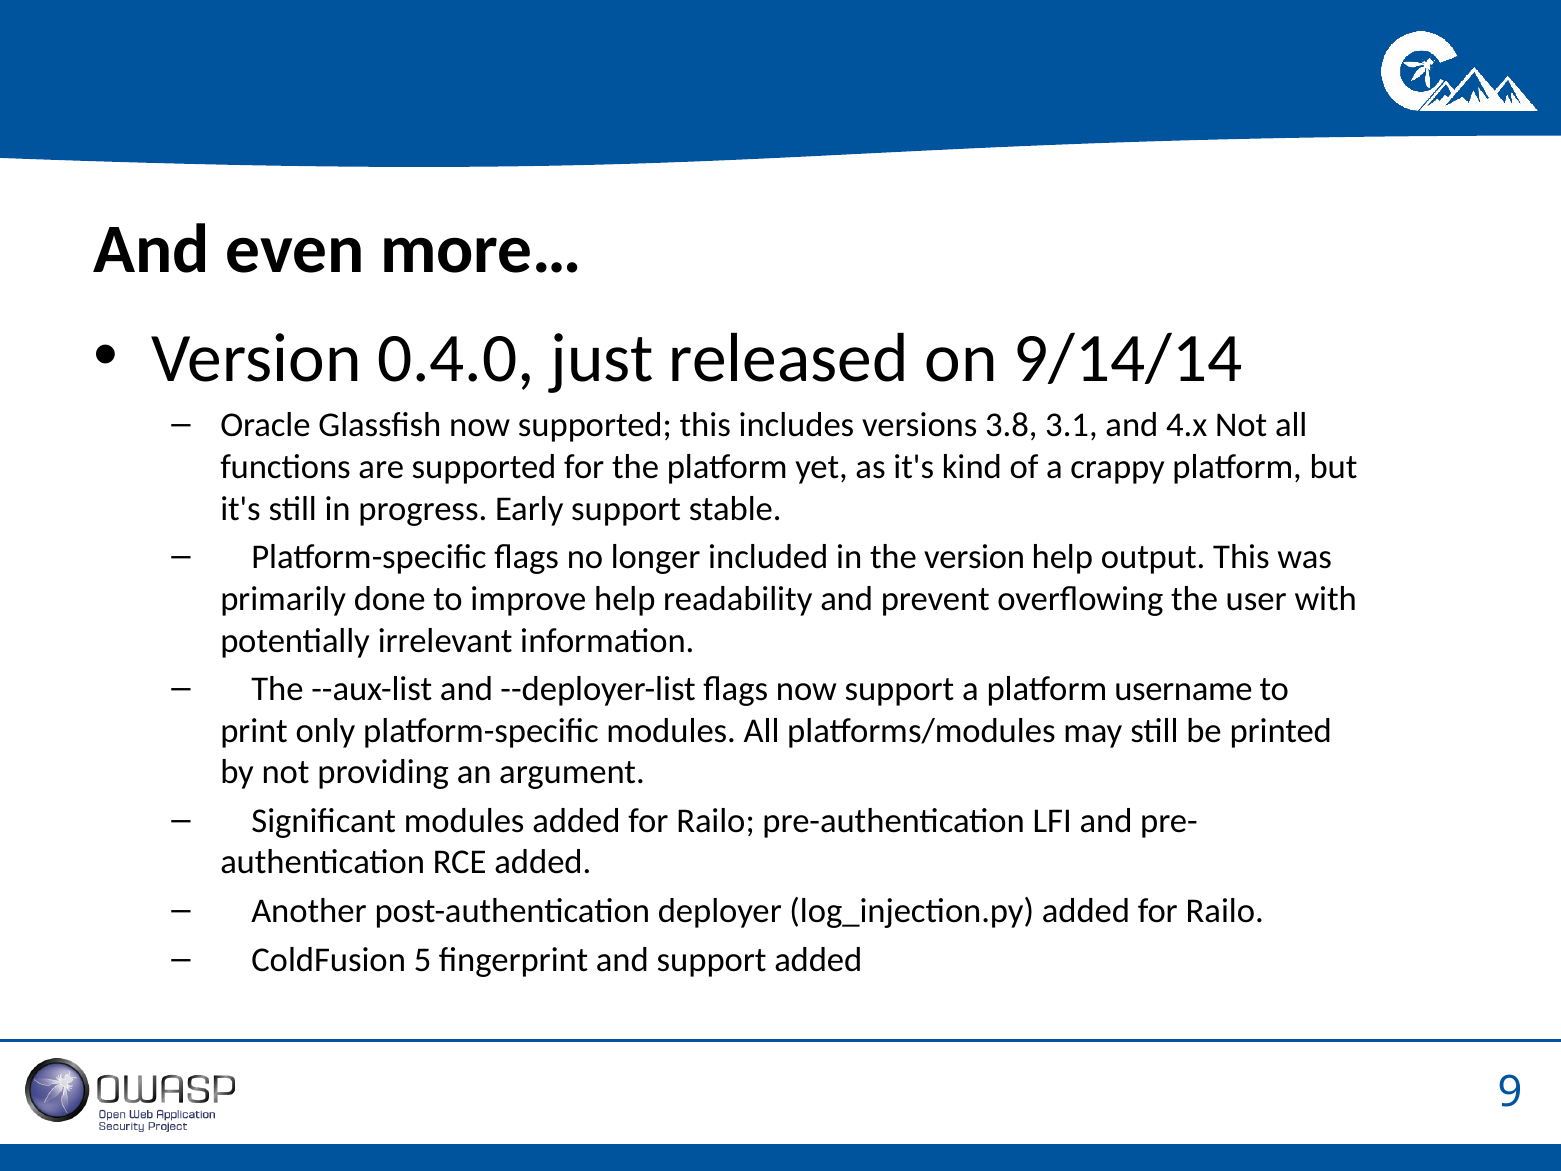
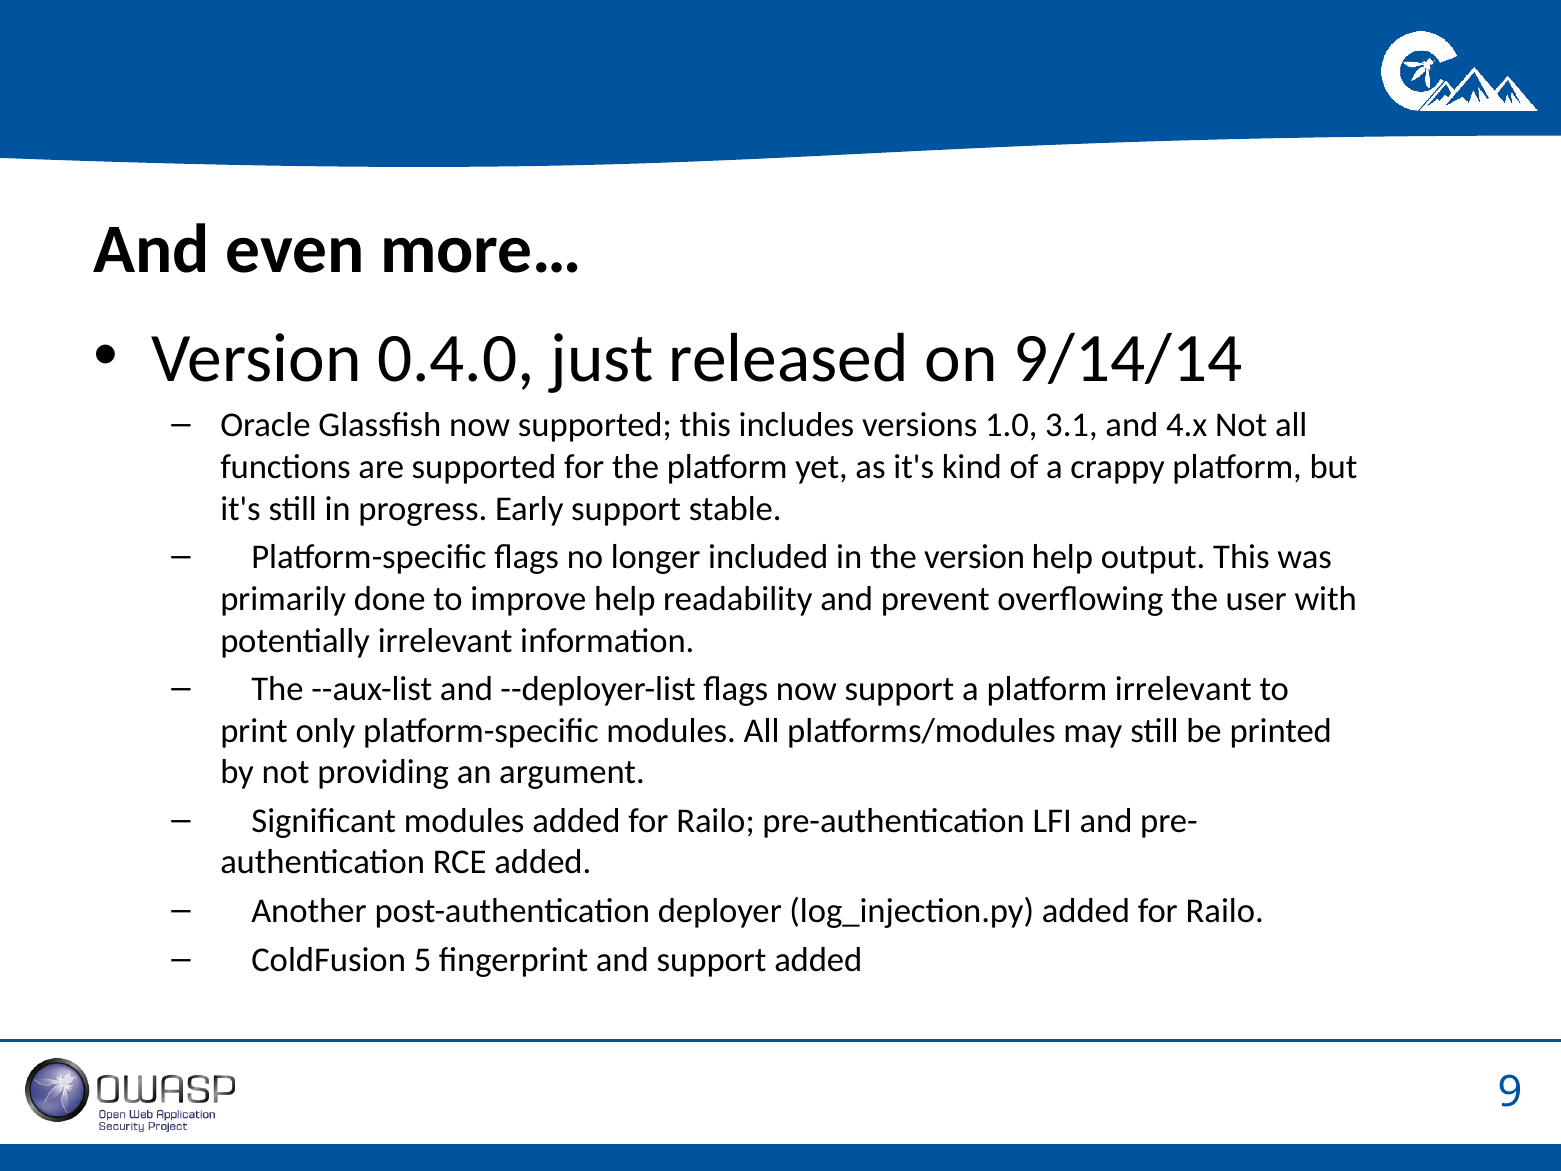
3.8: 3.8 -> 1.0
platform username: username -> irrelevant
